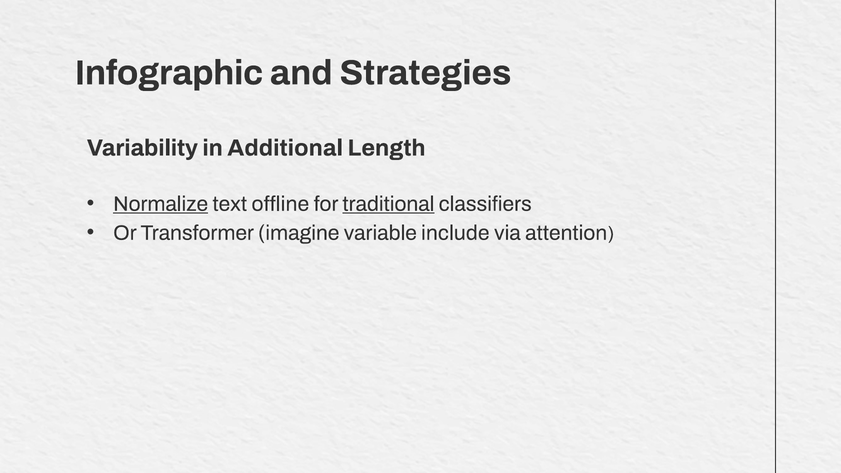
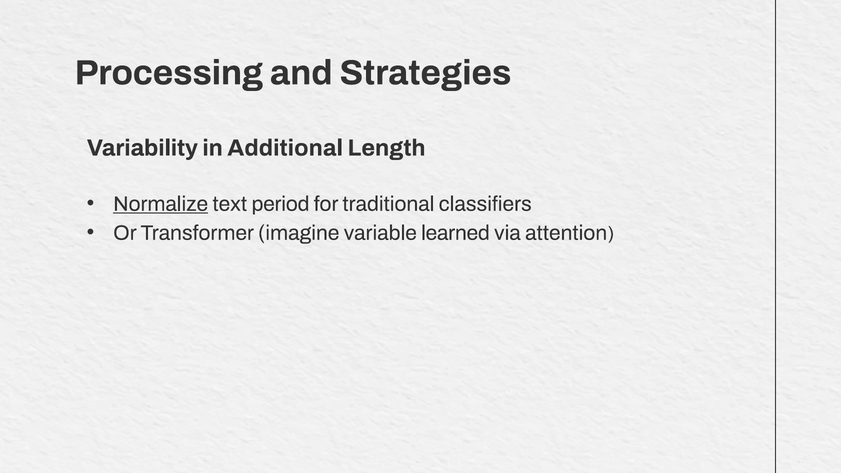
Infographic: Infographic -> Processing
offline: offline -> period
traditional underline: present -> none
include: include -> learned
